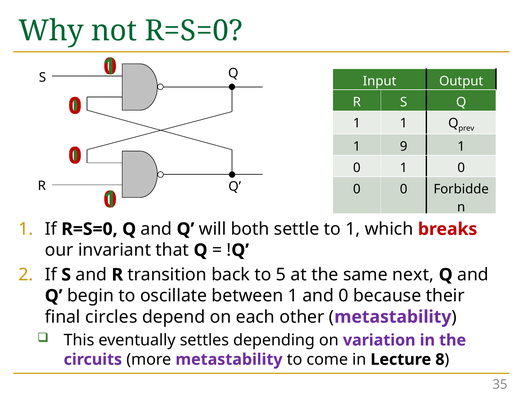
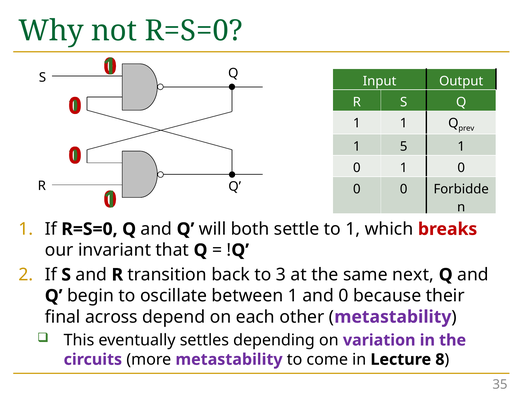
9: 9 -> 5
5: 5 -> 3
circles: circles -> across
